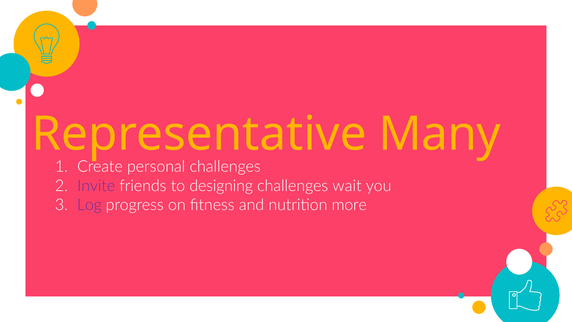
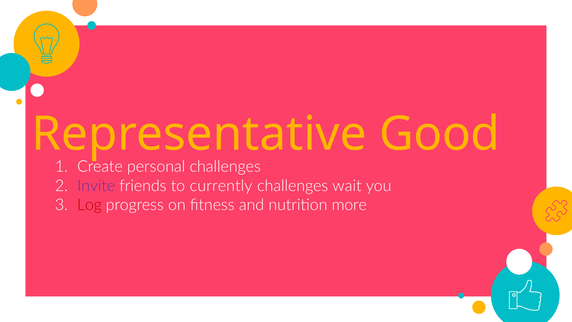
Many: Many -> Good
designing: designing -> currently
Log colour: purple -> red
